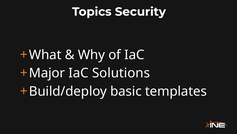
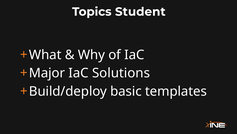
Security: Security -> Student
